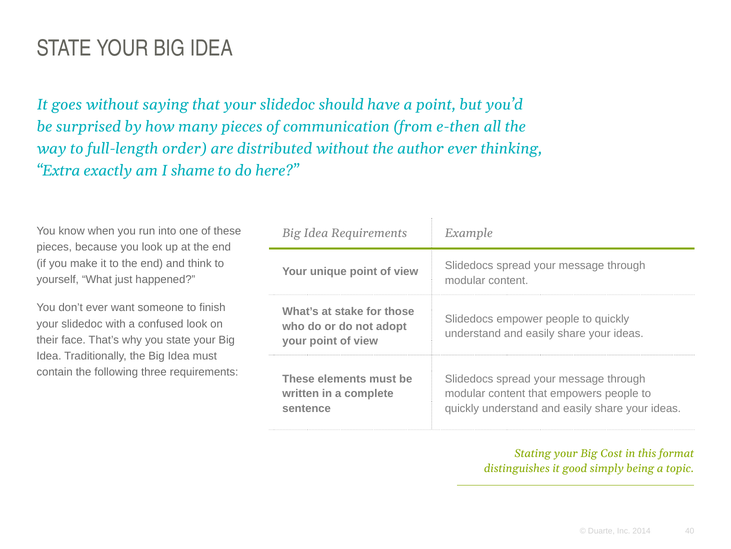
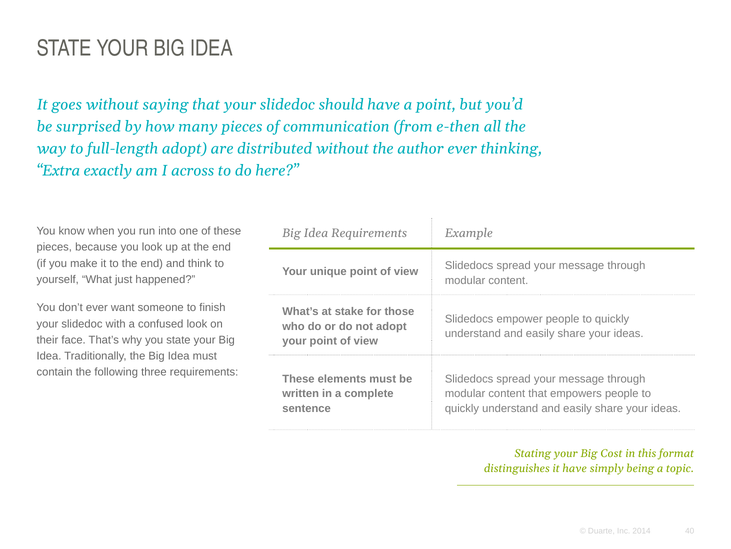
full-length order: order -> adopt
shame: shame -> across
it good: good -> have
